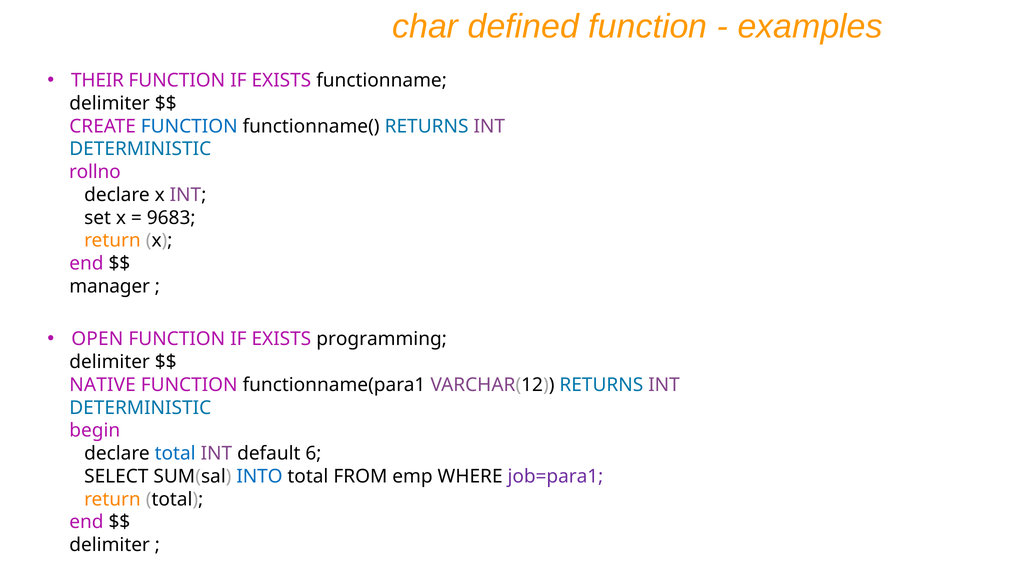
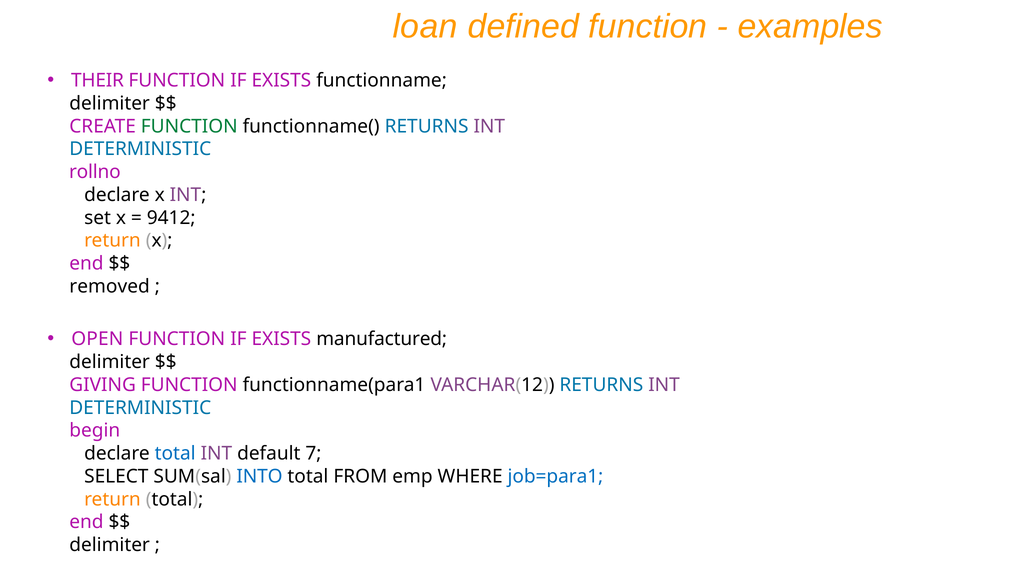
char: char -> loan
FUNCTION at (189, 126) colour: blue -> green
9683: 9683 -> 9412
manager: manager -> removed
programming: programming -> manufactured
NATIVE: NATIVE -> GIVING
6: 6 -> 7
job=para1 colour: purple -> blue
